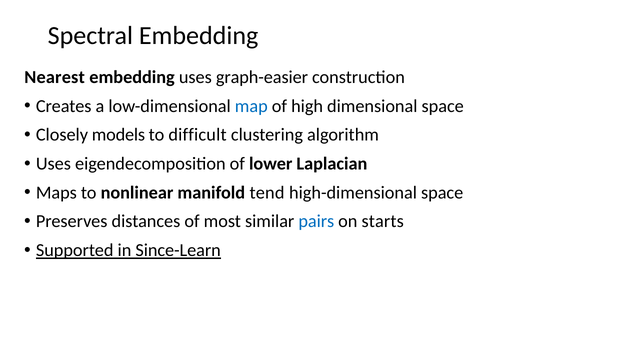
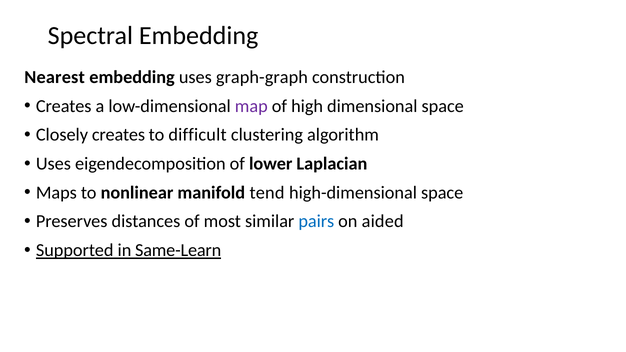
graph-easier: graph-easier -> graph-graph
map colour: blue -> purple
Closely models: models -> creates
starts: starts -> aided
Since-Learn: Since-Learn -> Same-Learn
